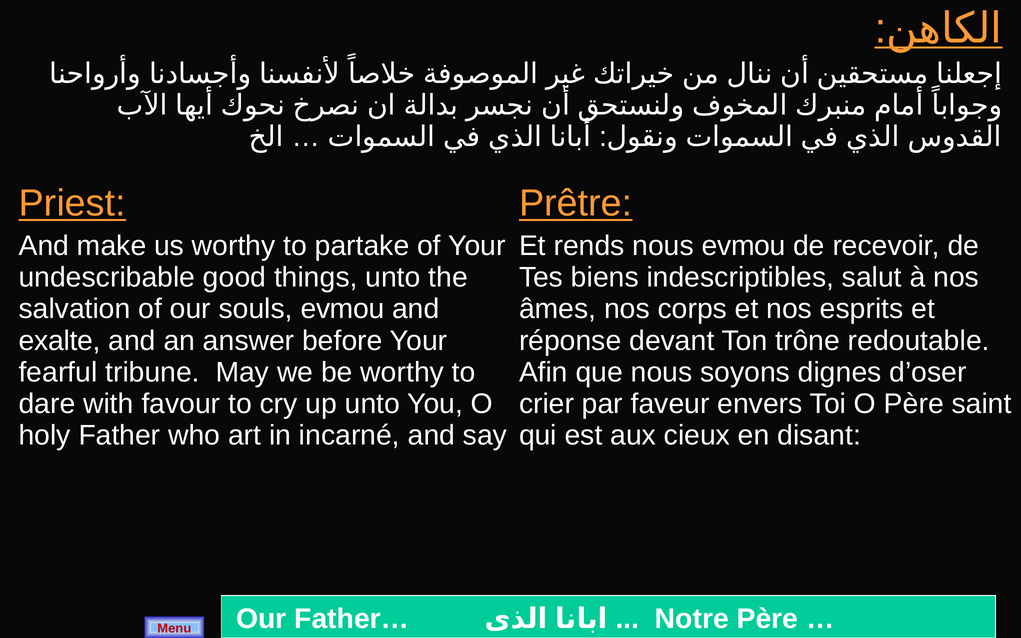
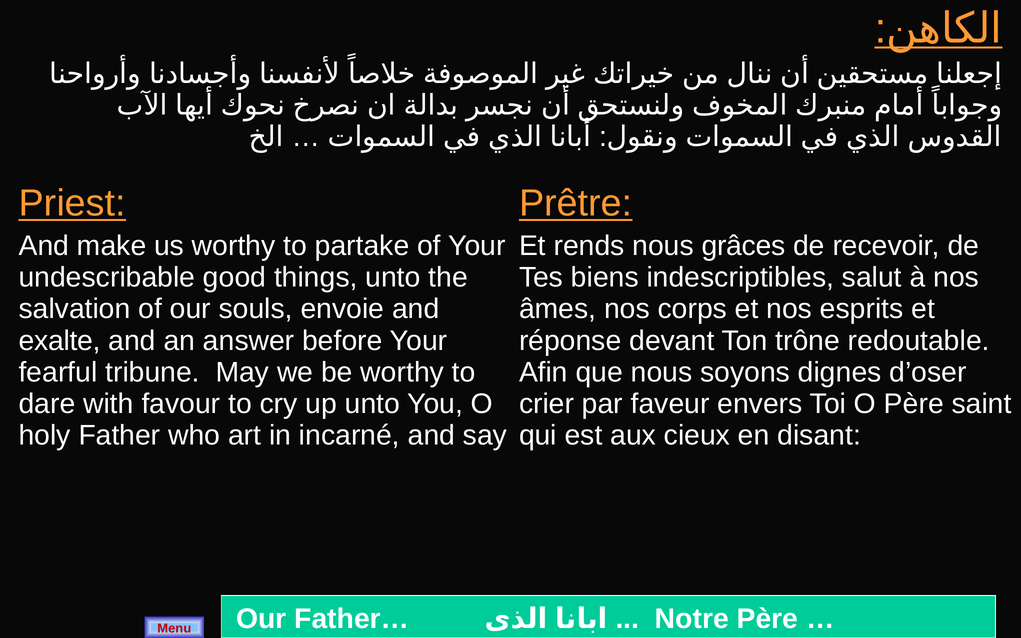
nous evmou: evmou -> grâces
souls evmou: evmou -> envoie
